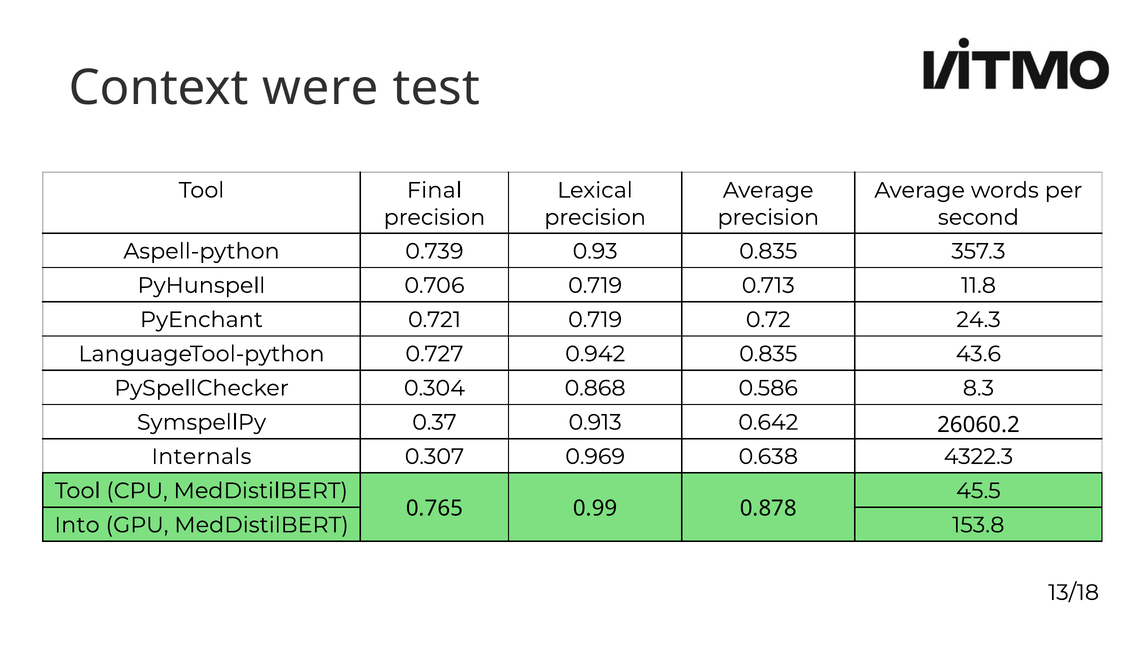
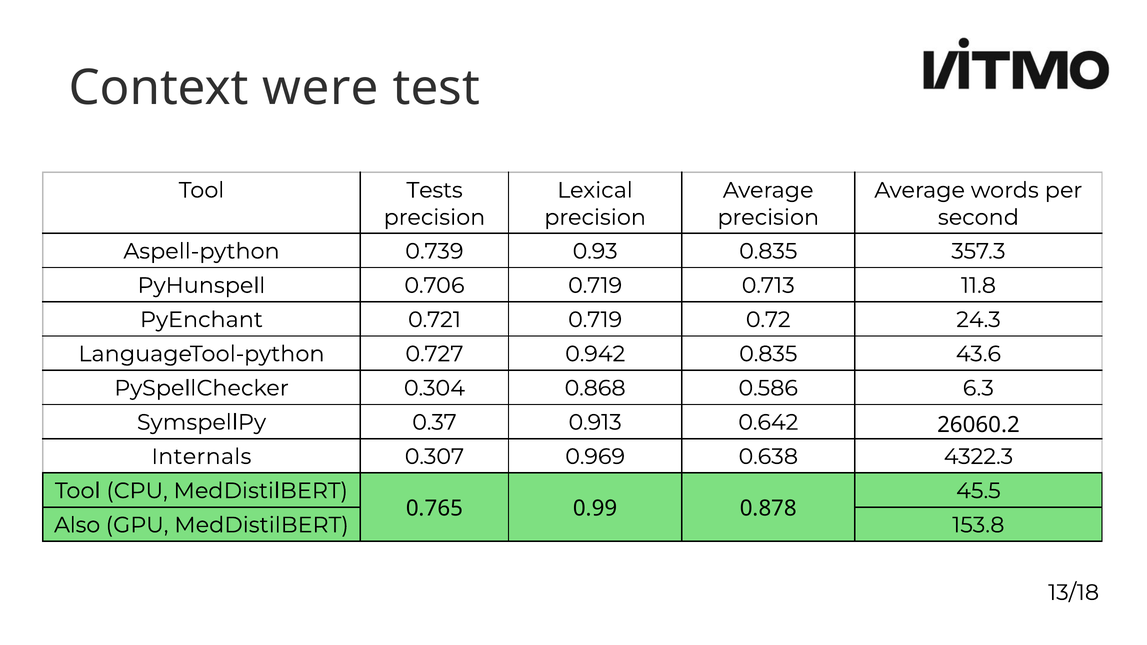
Final: Final -> Tests
8.3: 8.3 -> 6.3
Into: Into -> Also
